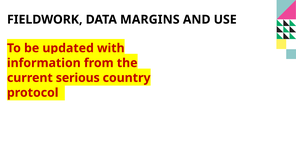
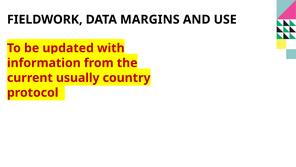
serious: serious -> usually
